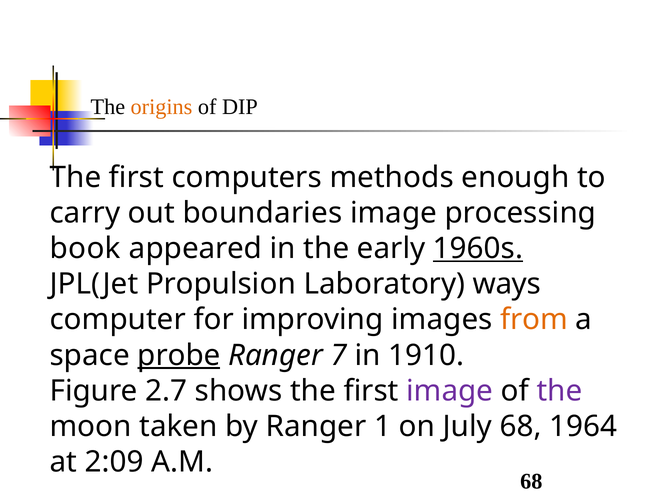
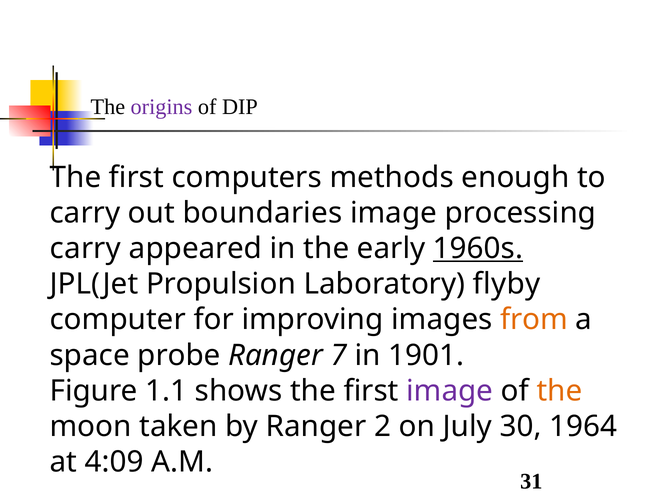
origins colour: orange -> purple
book at (85, 249): book -> carry
ways: ways -> flyby
probe underline: present -> none
1910: 1910 -> 1901
2.7: 2.7 -> 1.1
the at (560, 391) colour: purple -> orange
1: 1 -> 2
July 68: 68 -> 30
2:09: 2:09 -> 4:09
A.M 68: 68 -> 31
